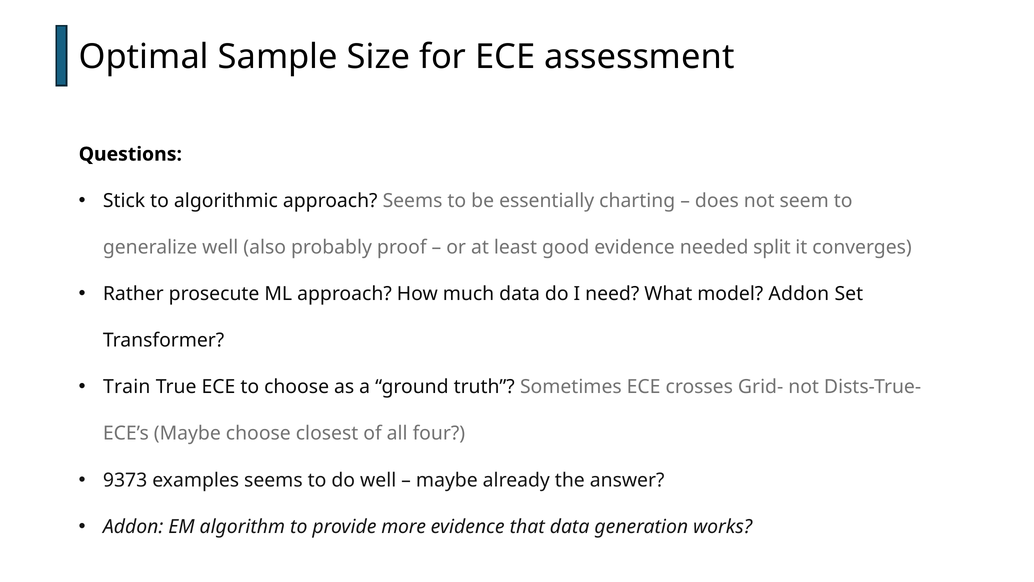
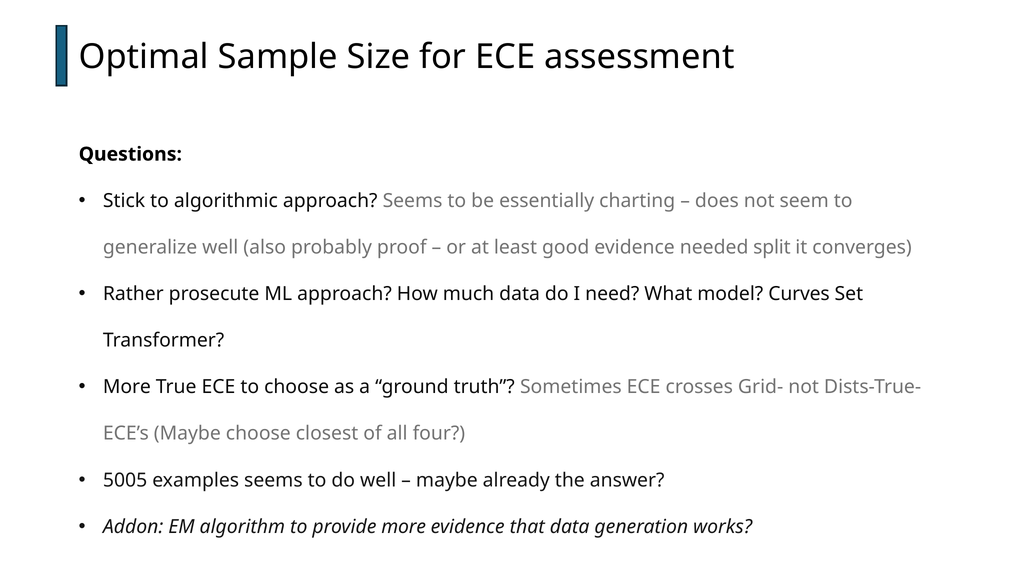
model Addon: Addon -> Curves
Train at (127, 387): Train -> More
9373: 9373 -> 5005
